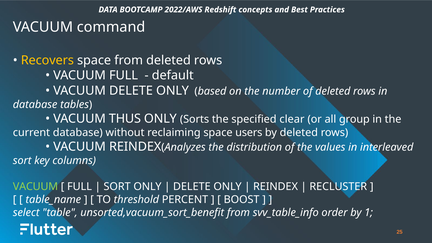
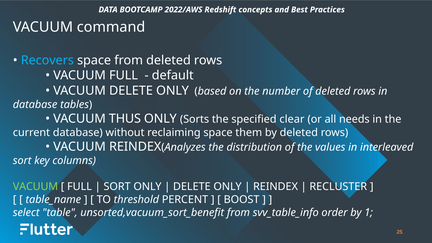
Recovers colour: yellow -> light blue
group: group -> needs
users: users -> them
